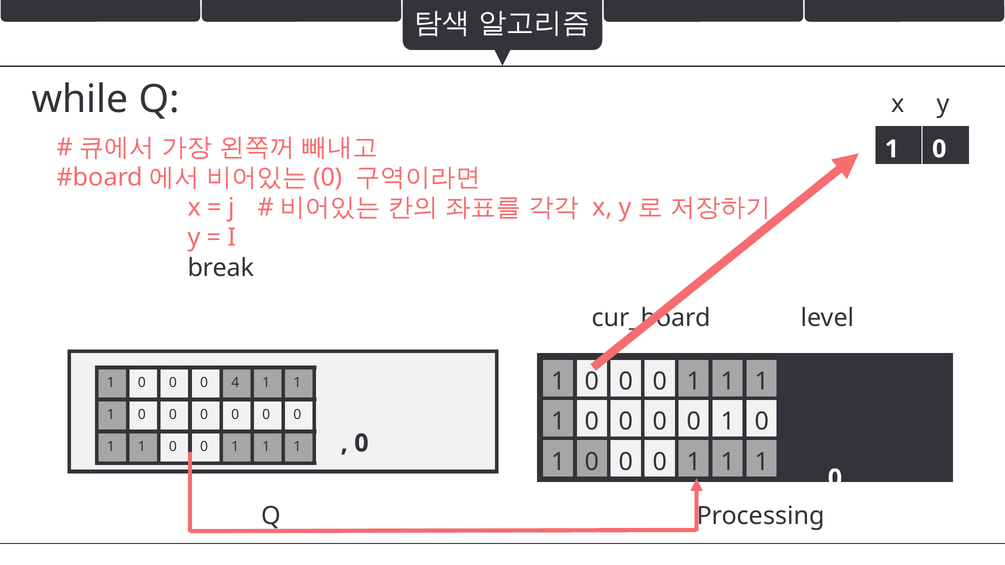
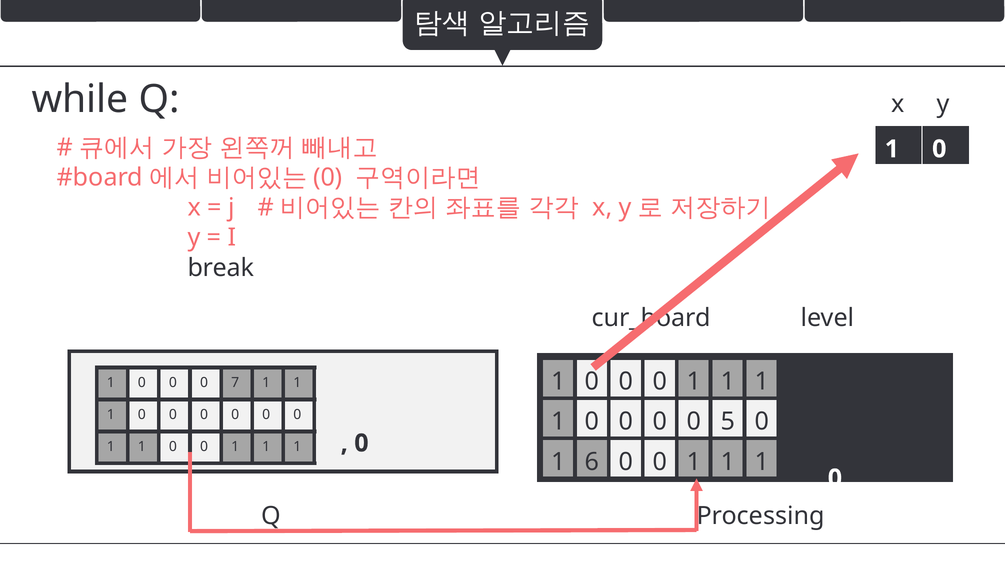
4: 4 -> 7
1 at (728, 422): 1 -> 5
0 at (592, 462): 0 -> 6
